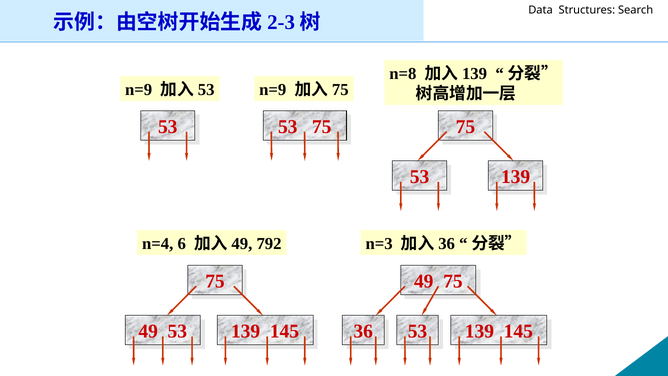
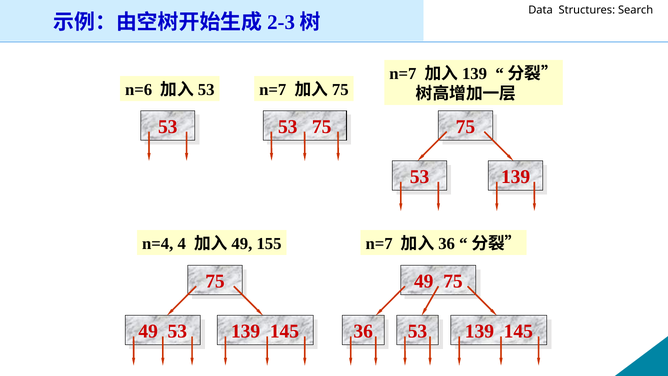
n=8 at (403, 74): n=8 -> n=7
n=9 at (139, 90): n=9 -> n=6
n=9 at (273, 90): n=9 -> n=7
6: 6 -> 4
792: 792 -> 155
n=3 at (379, 244): n=3 -> n=7
